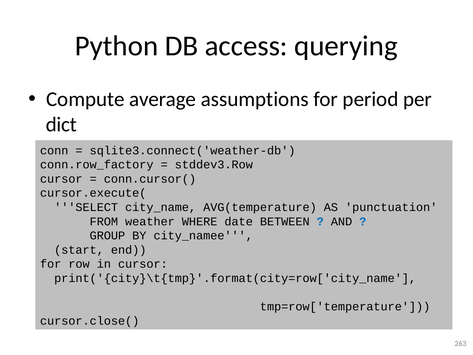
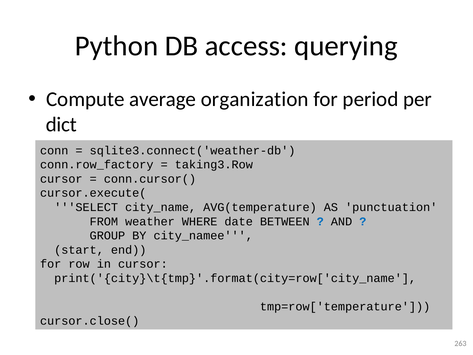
assumptions: assumptions -> organization
stddev3.Row: stddev3.Row -> taking3.Row
